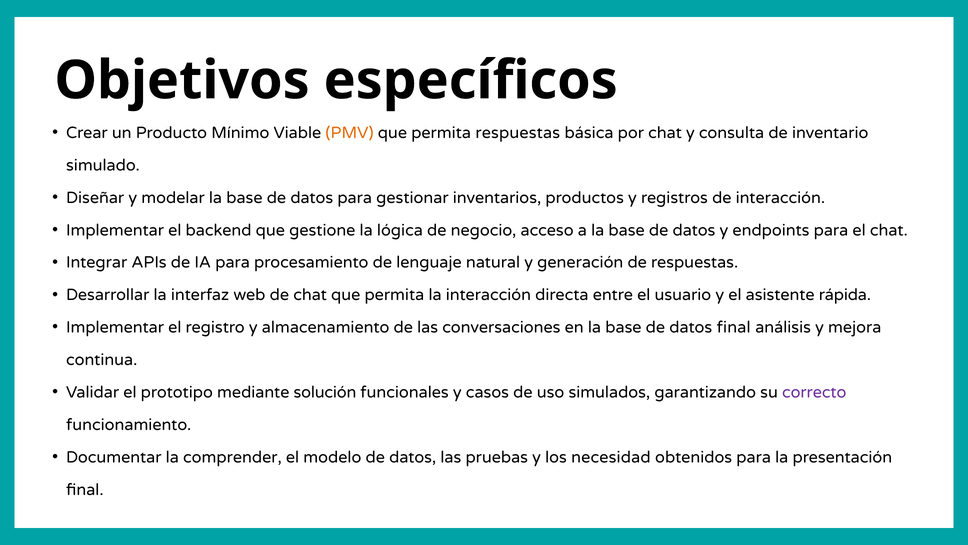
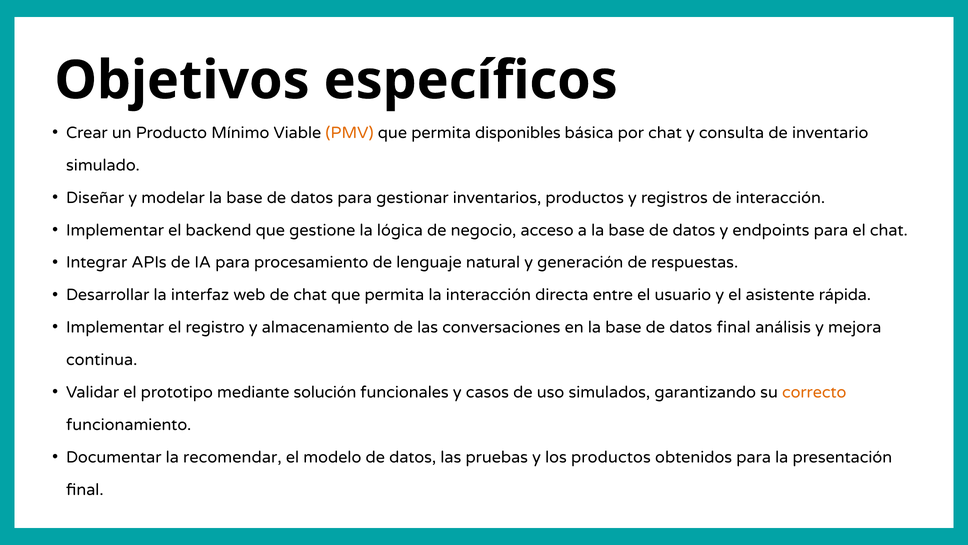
permita respuestas: respuestas -> disponibles
correcto colour: purple -> orange
comprender: comprender -> recomendar
los necesidad: necesidad -> productos
